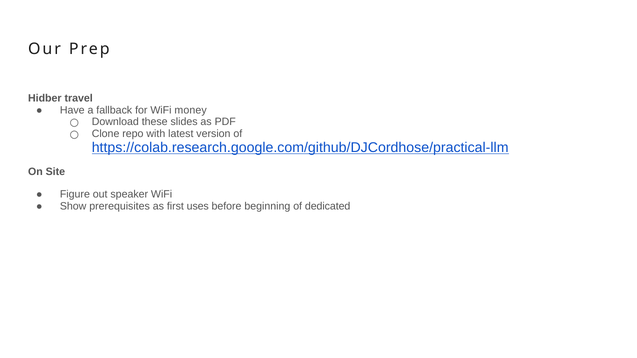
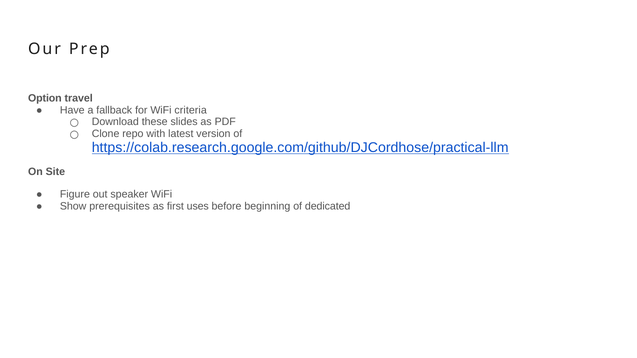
Hidber: Hidber -> Option
money: money -> criteria
